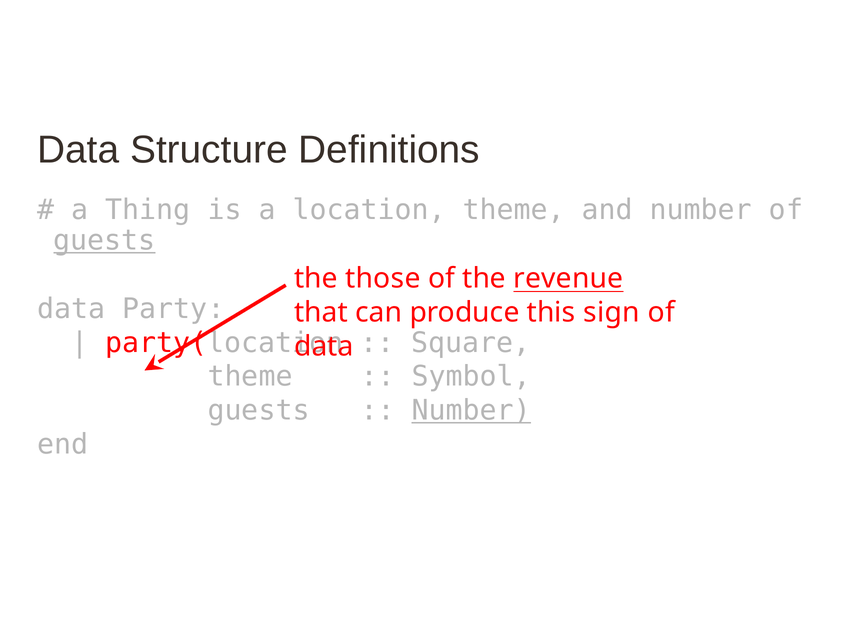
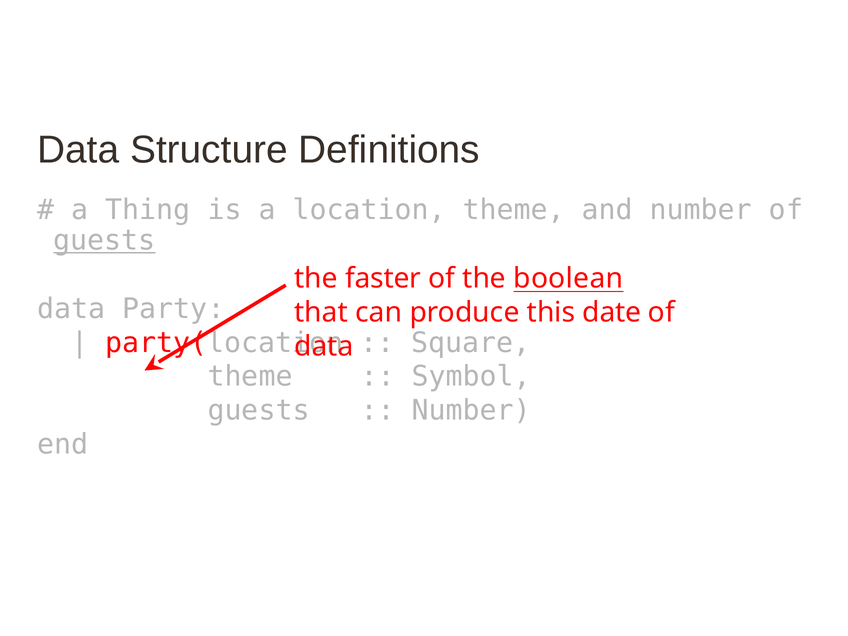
those: those -> faster
revenue: revenue -> boolean
sign: sign -> date
Number at (471, 411) underline: present -> none
